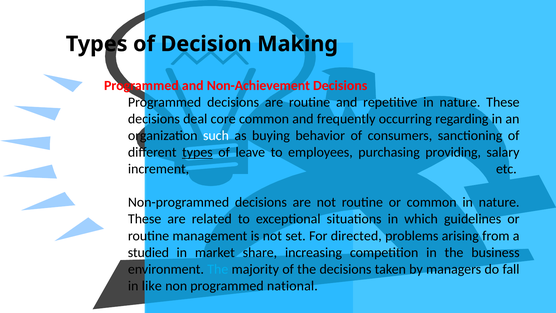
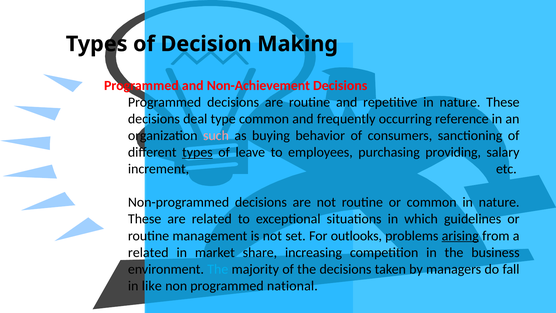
core: core -> type
regarding: regarding -> reference
such colour: white -> pink
directed: directed -> outlooks
arising underline: none -> present
studied at (148, 252): studied -> related
